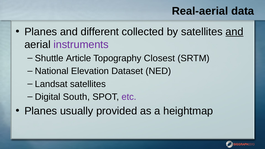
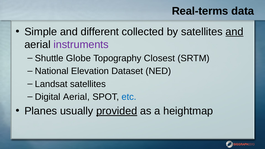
Real-aerial: Real-aerial -> Real-terms
Planes at (41, 32): Planes -> Simple
Article: Article -> Globe
Digital South: South -> Aerial
etc colour: purple -> blue
provided underline: none -> present
